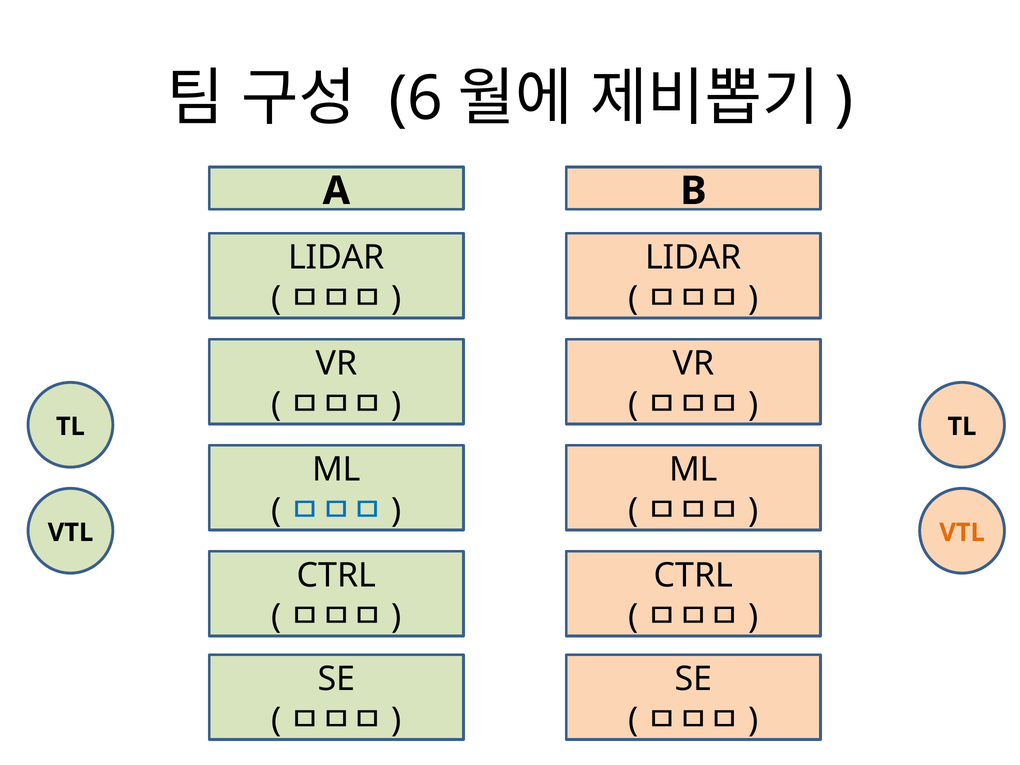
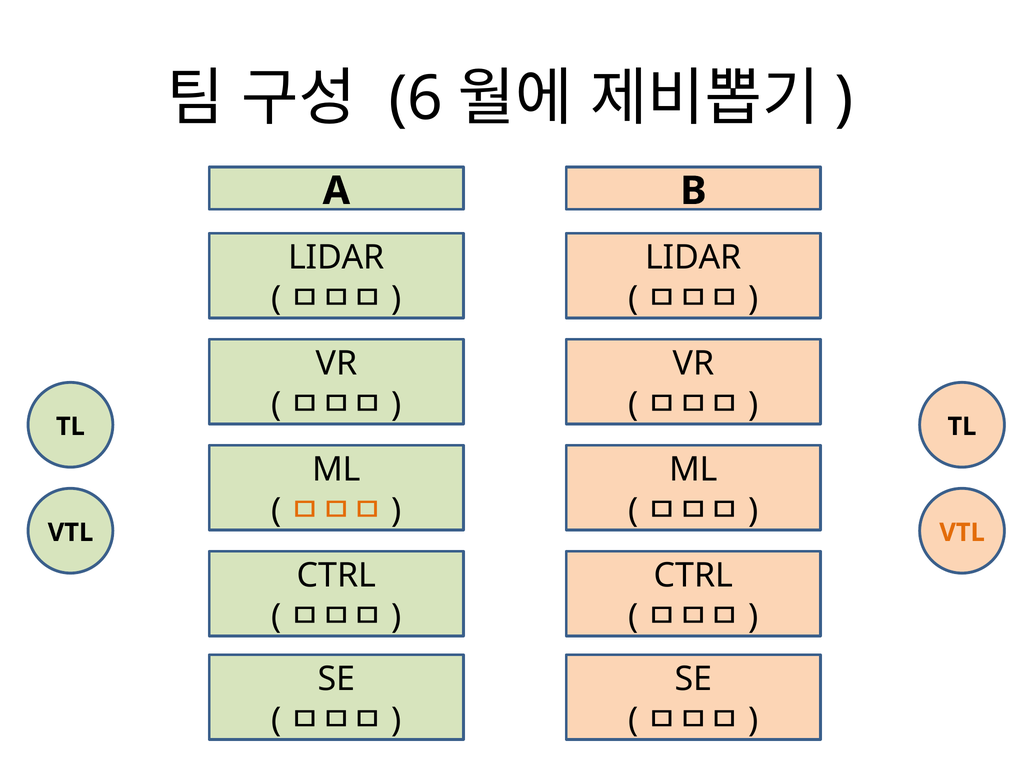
ㅁㅁㅁ at (336, 510) colour: blue -> orange
